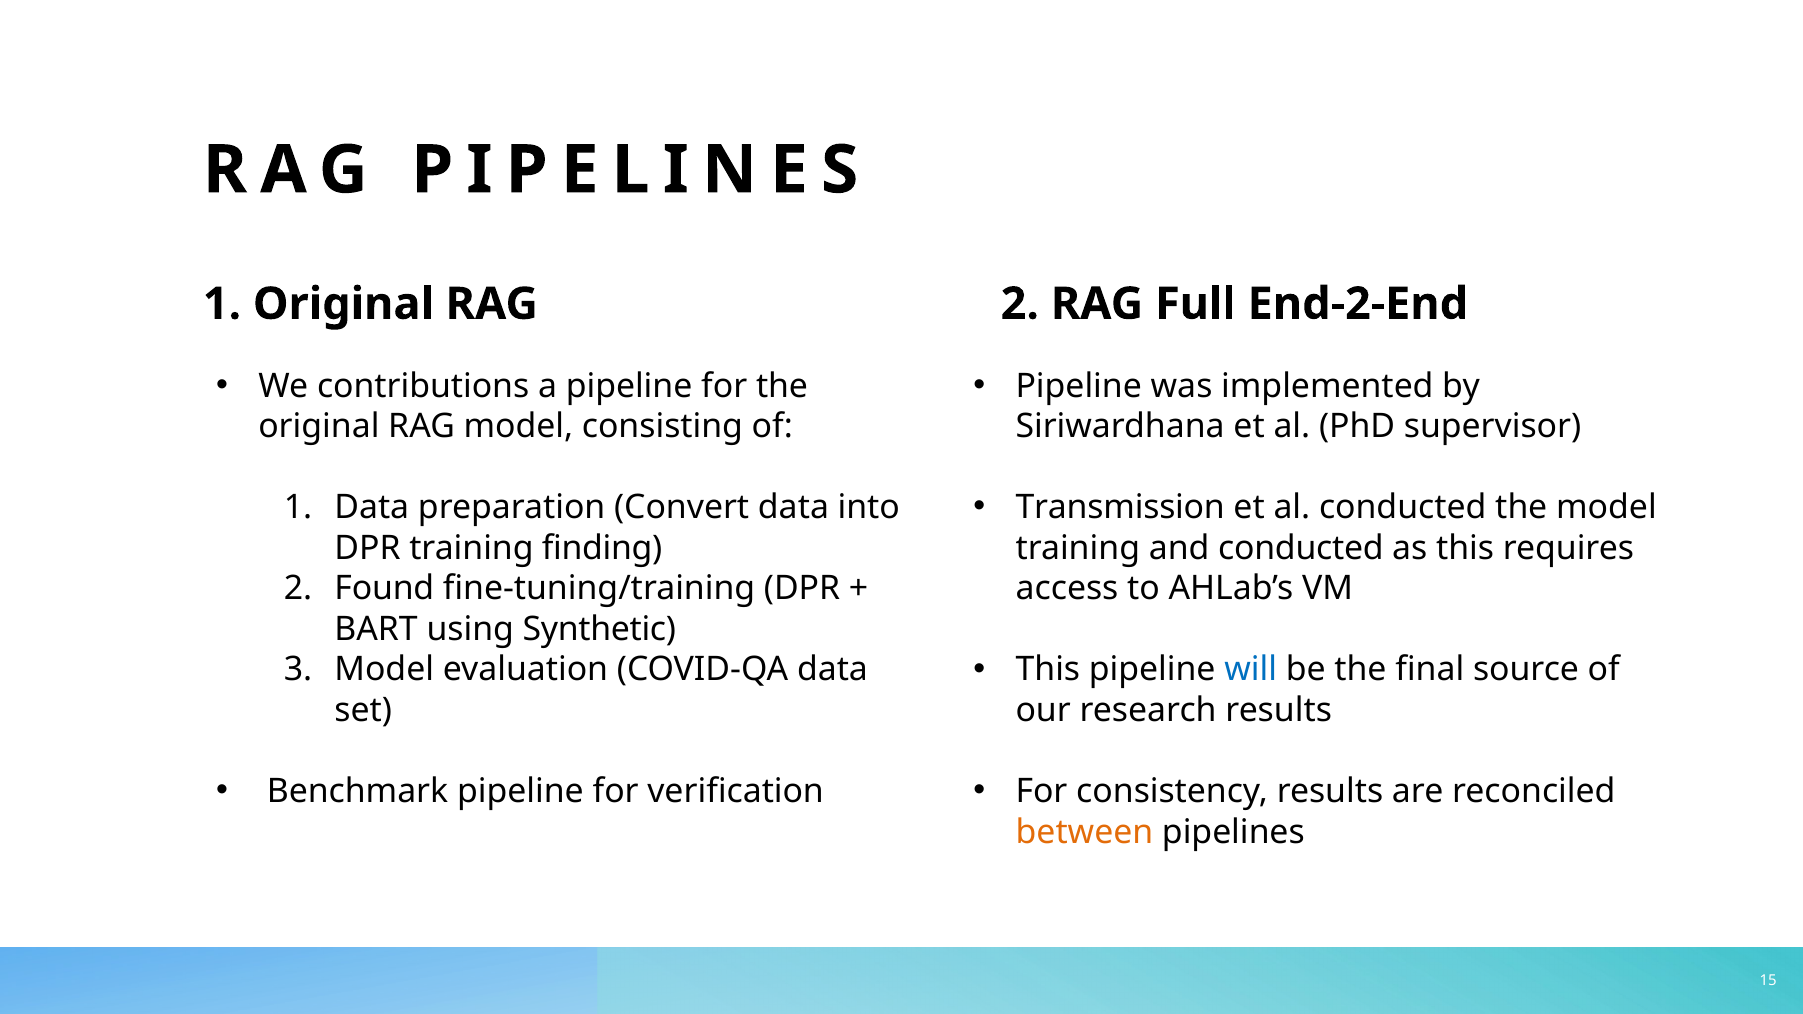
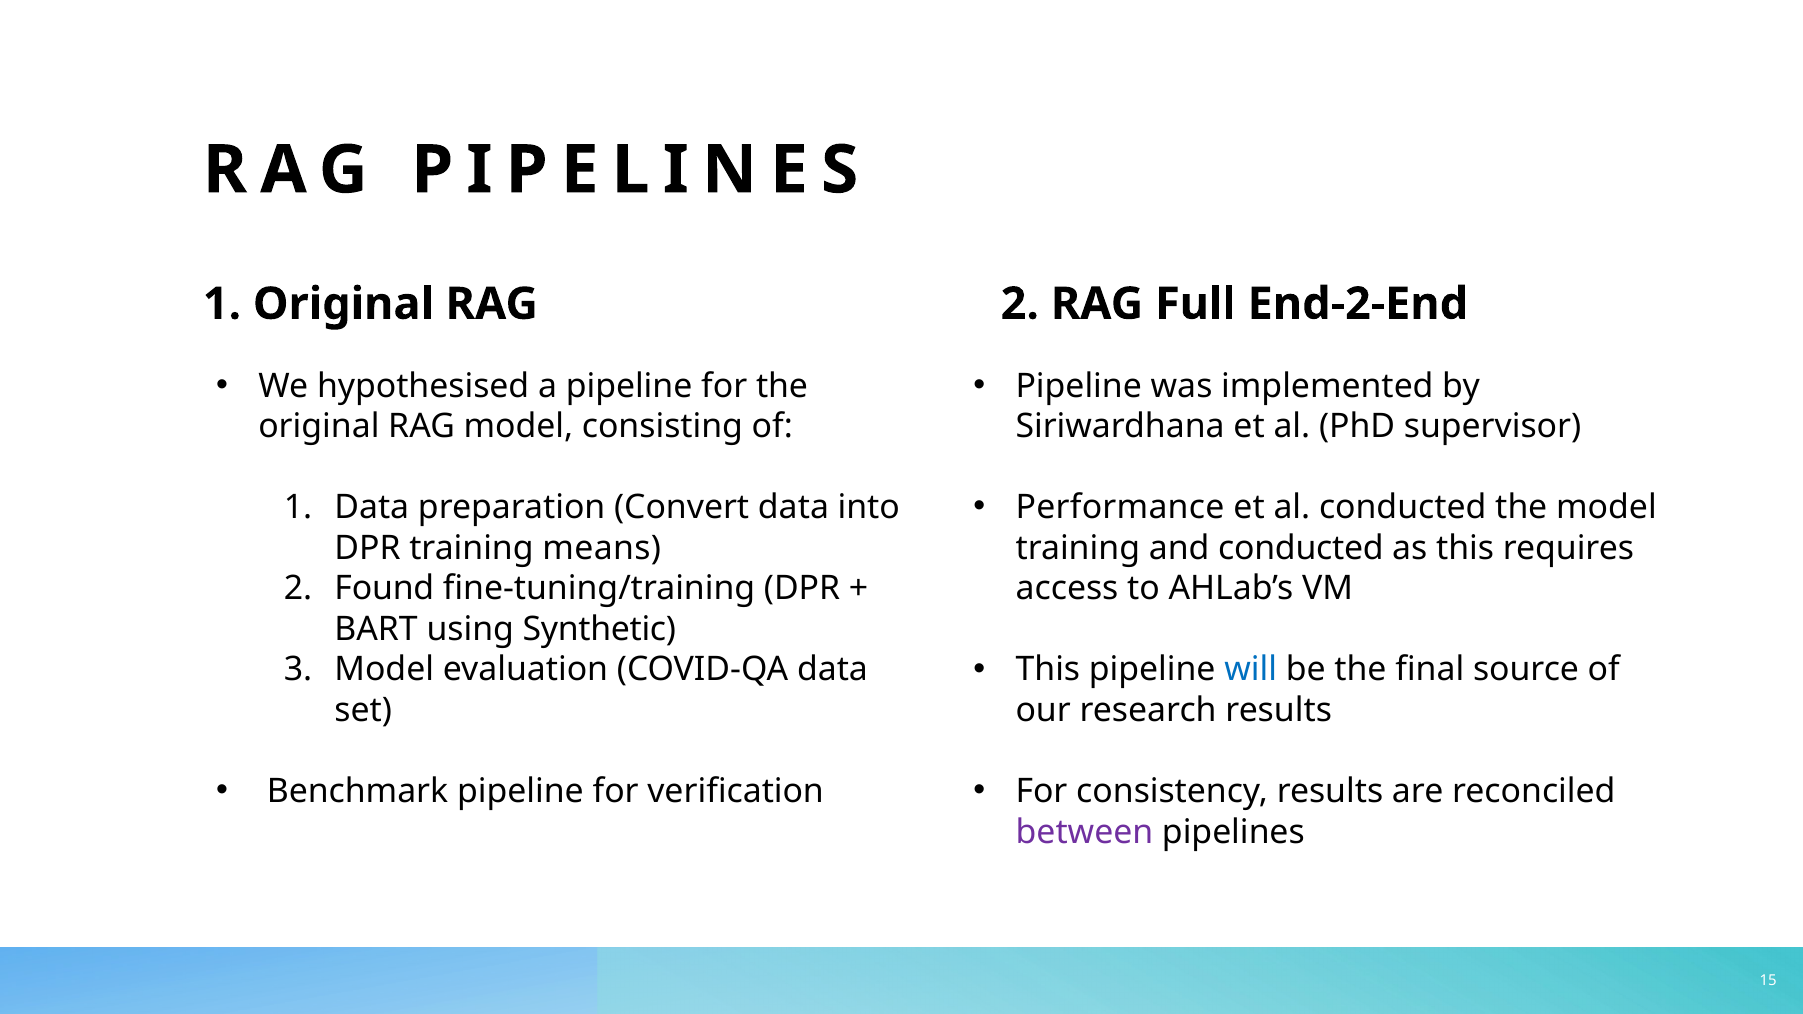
contributions: contributions -> hypothesised
Transmission: Transmission -> Performance
finding: finding -> means
between colour: orange -> purple
